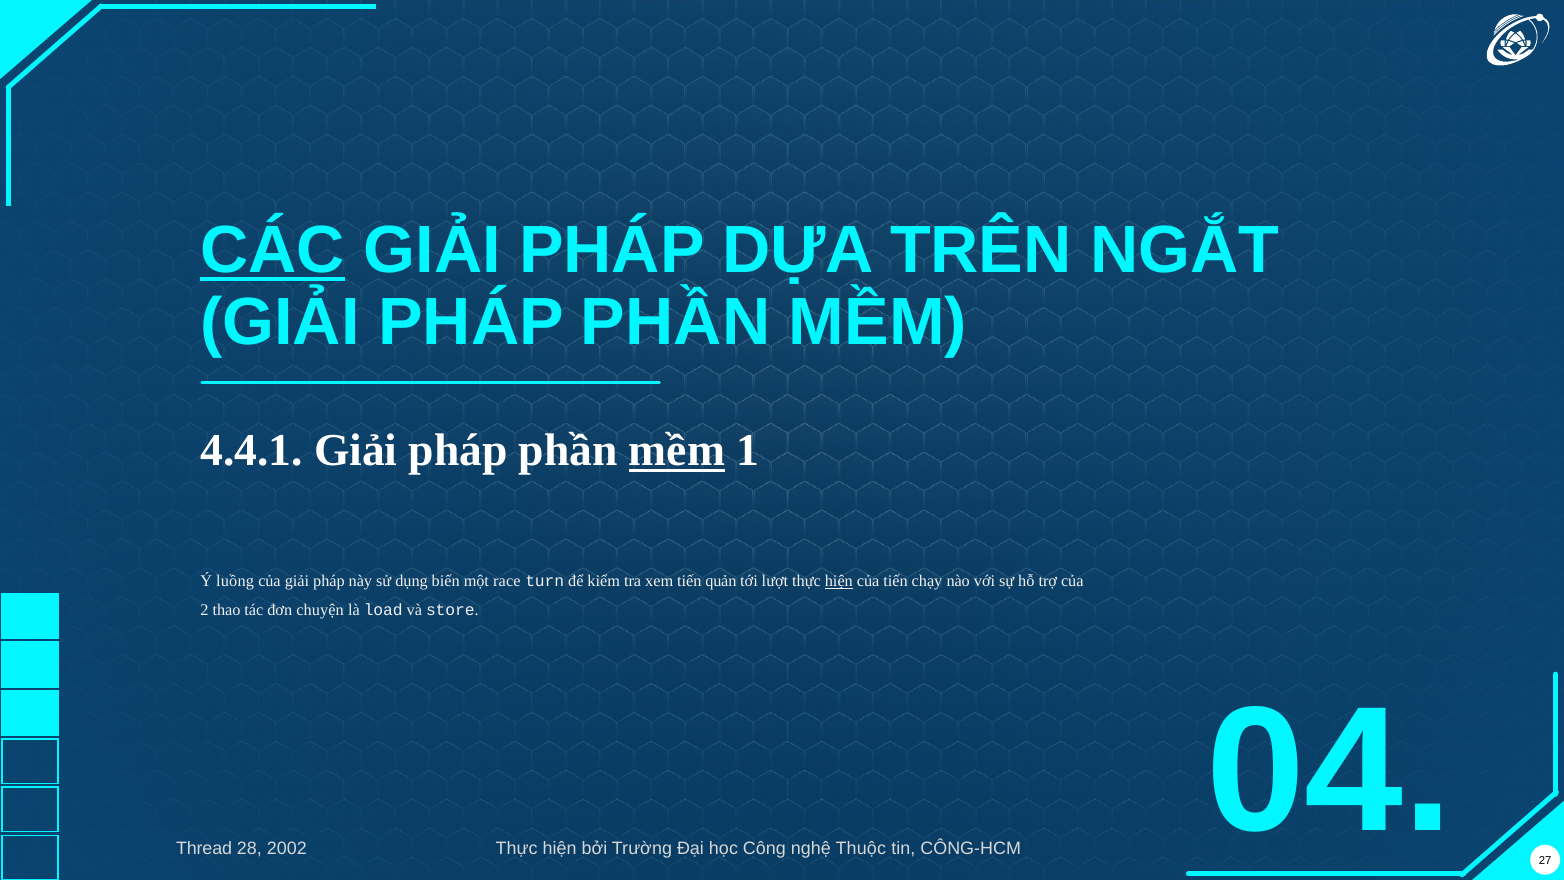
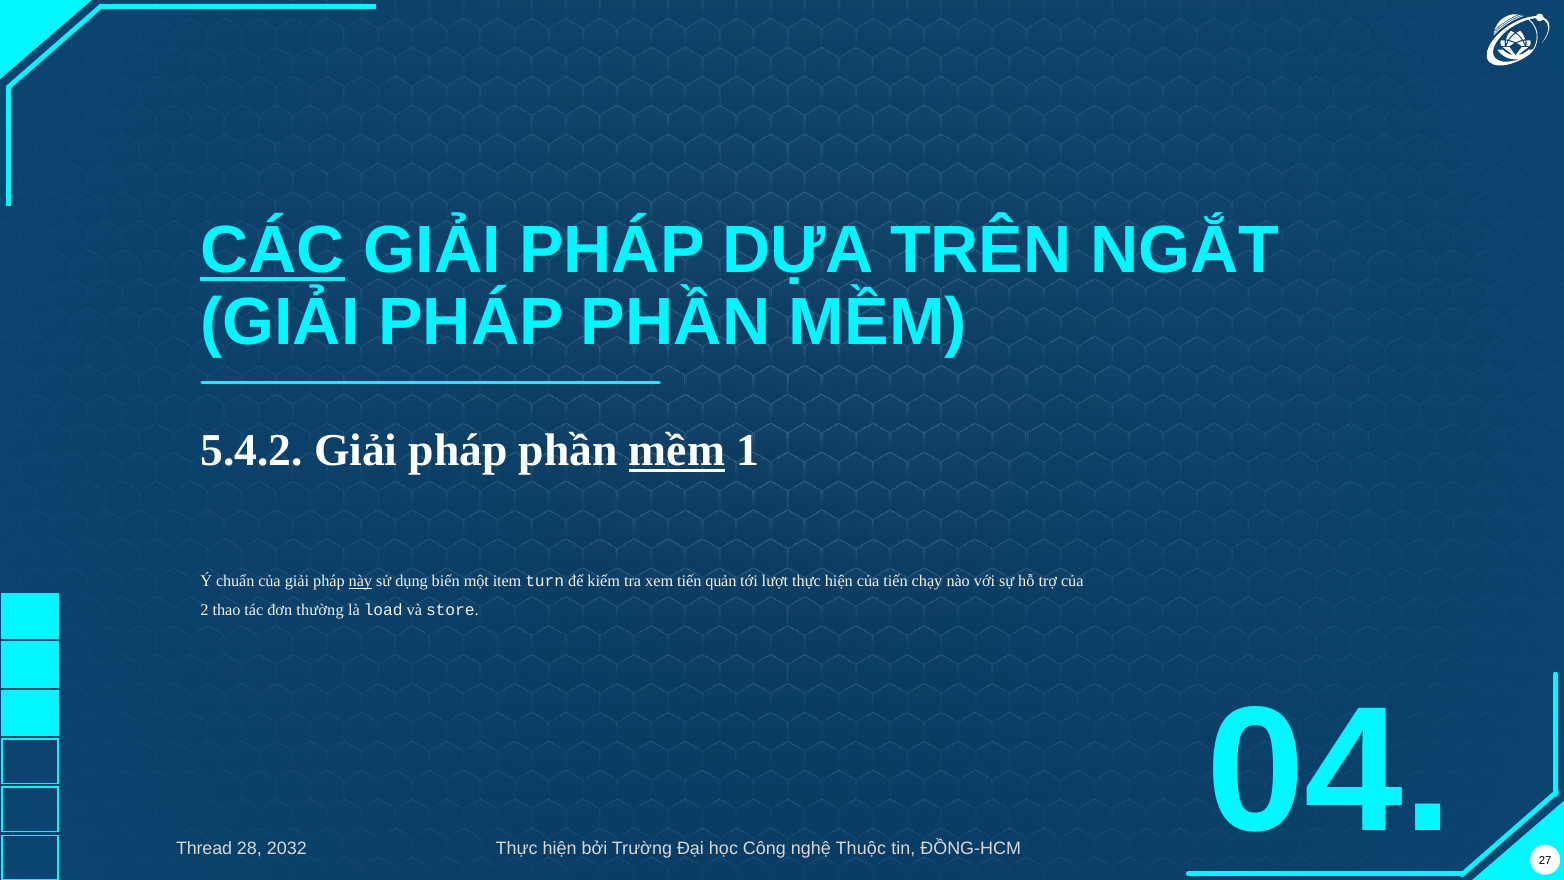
4.4.1: 4.4.1 -> 5.4.2
luồng: luồng -> chuẩn
này underline: none -> present
race: race -> item
hiện at (839, 581) underline: present -> none
chuyện: chuyện -> thường
2002: 2002 -> 2032
CÔNG-HCM: CÔNG-HCM -> ĐỒNG-HCM
